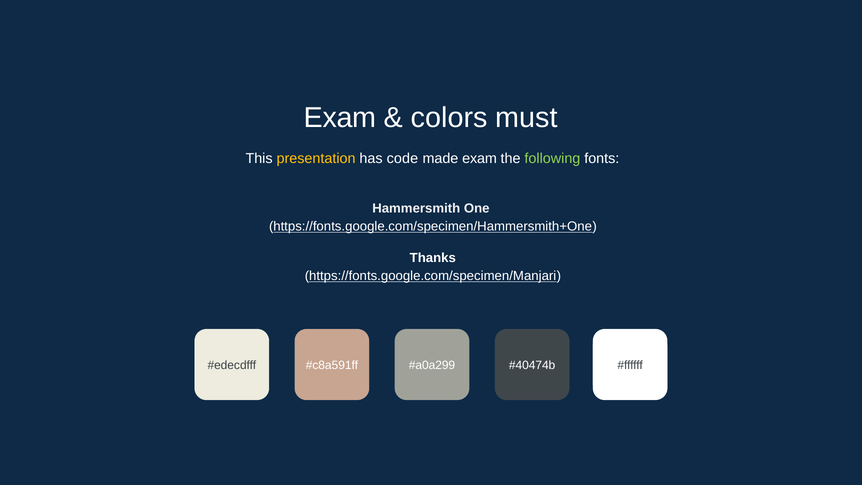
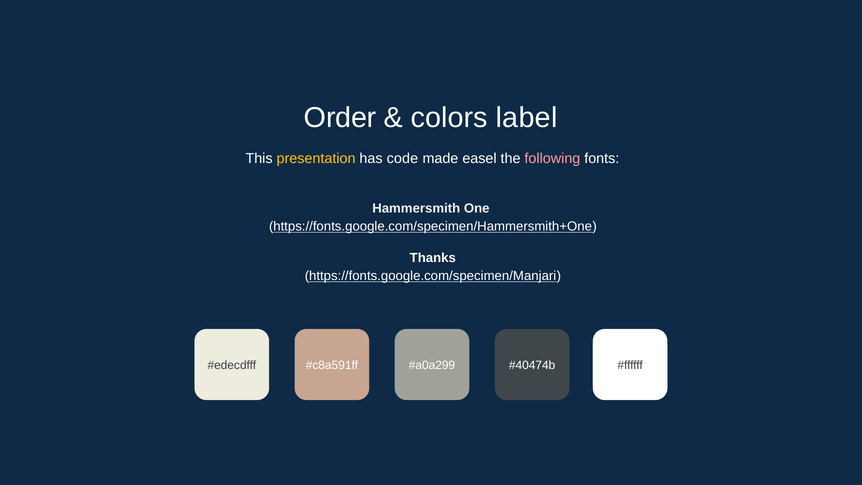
Exam at (340, 118): Exam -> Order
must: must -> label
made exam: exam -> easel
following colour: light green -> pink
